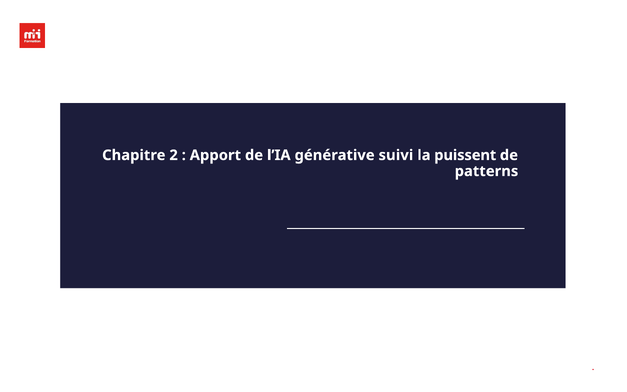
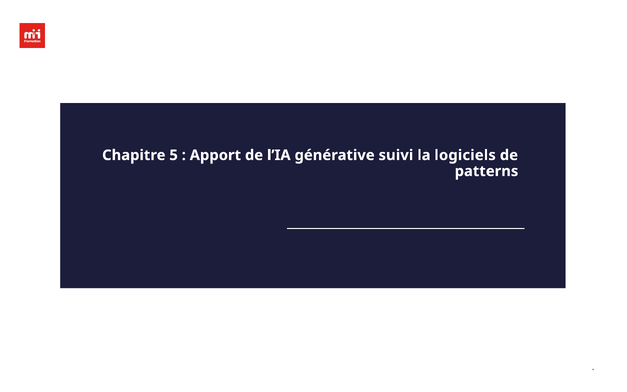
2: 2 -> 5
puissent: puissent -> logiciels
